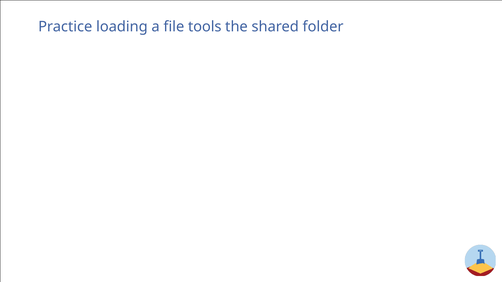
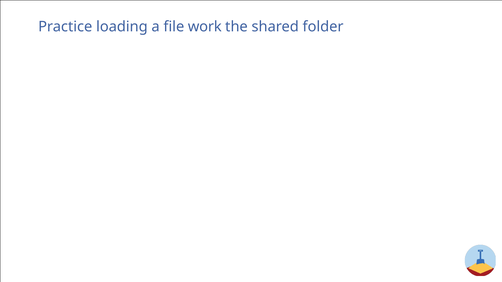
tools: tools -> work
